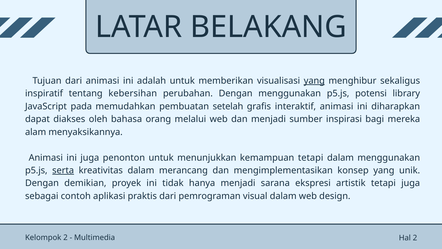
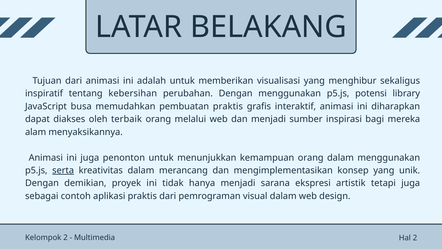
yang at (314, 81) underline: present -> none
pada: pada -> busa
pembuatan setelah: setelah -> praktis
bahasa: bahasa -> terbaik
kemampuan tetapi: tetapi -> orang
